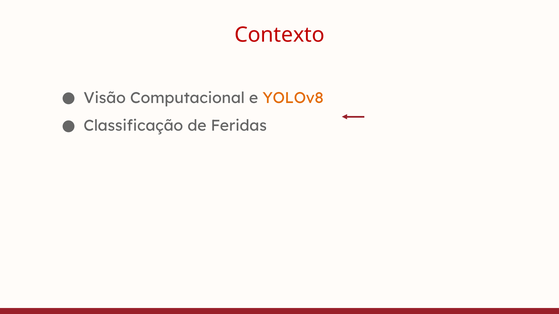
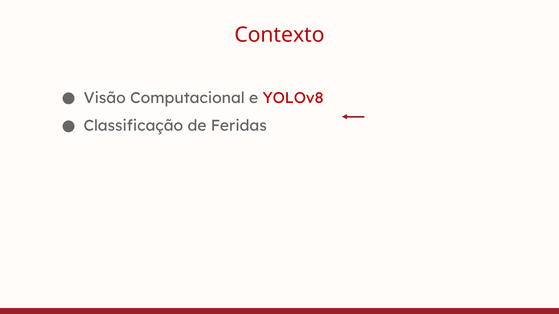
YOLOv8 colour: orange -> red
